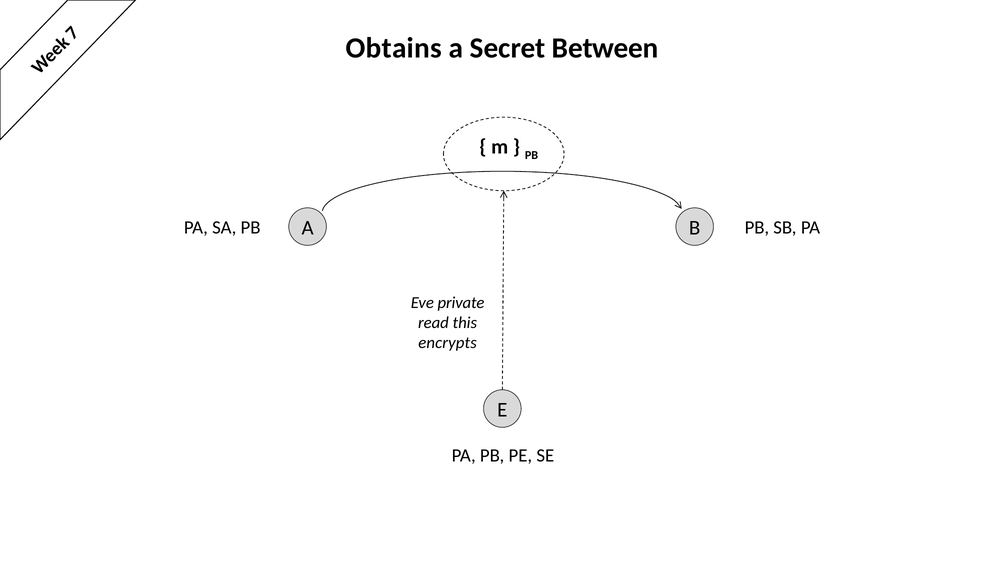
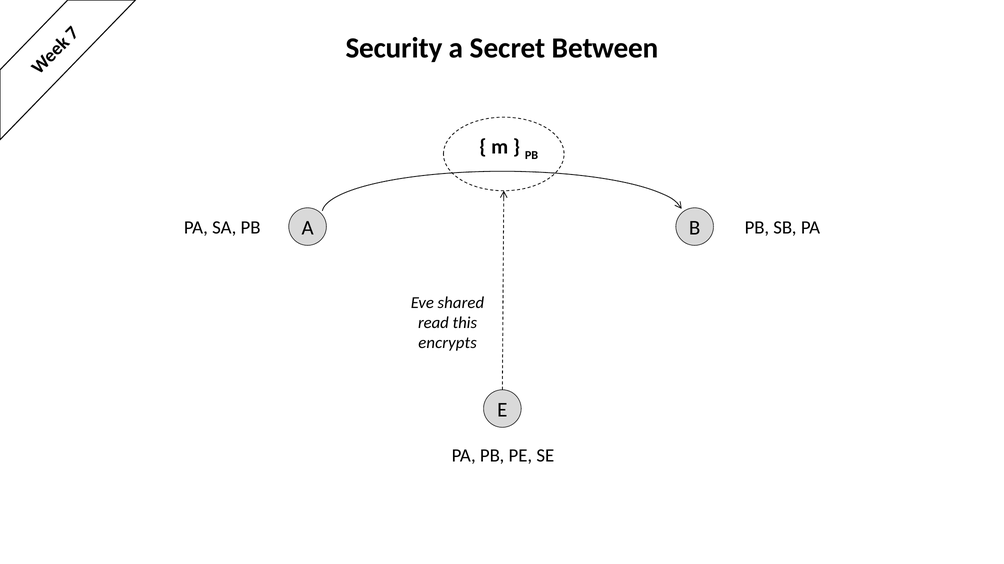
Obtains: Obtains -> Security
private: private -> shared
